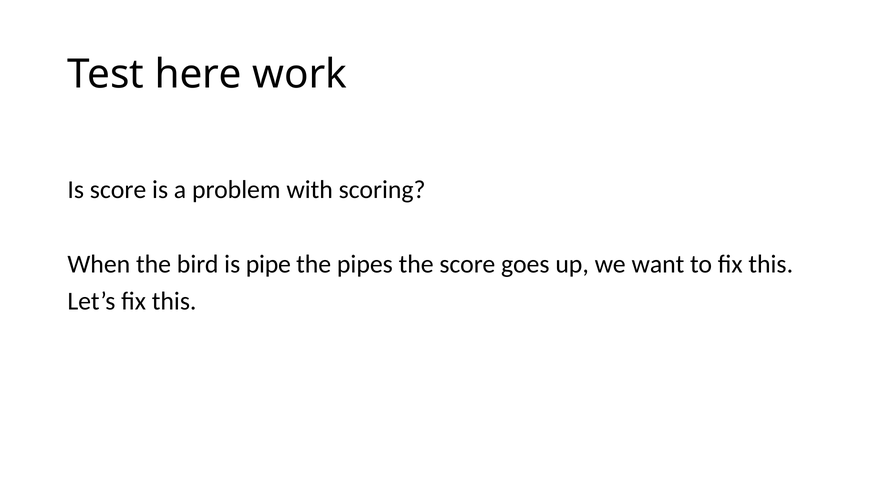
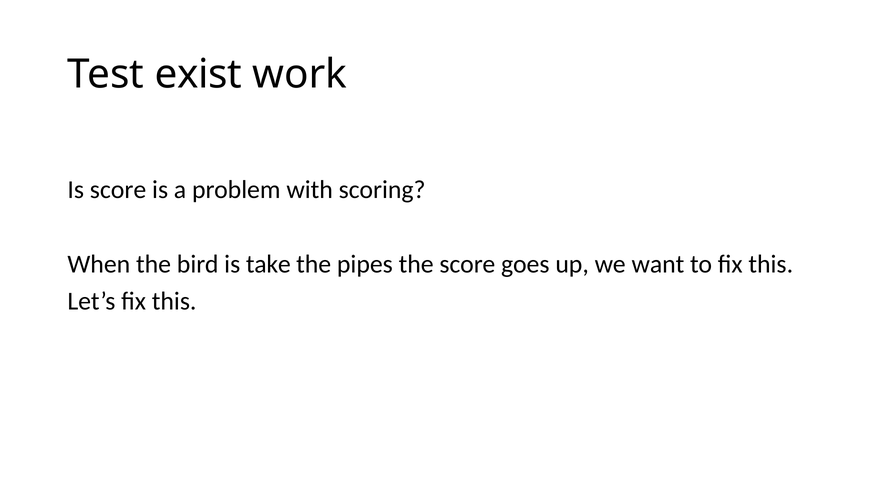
here: here -> exist
pipe: pipe -> take
